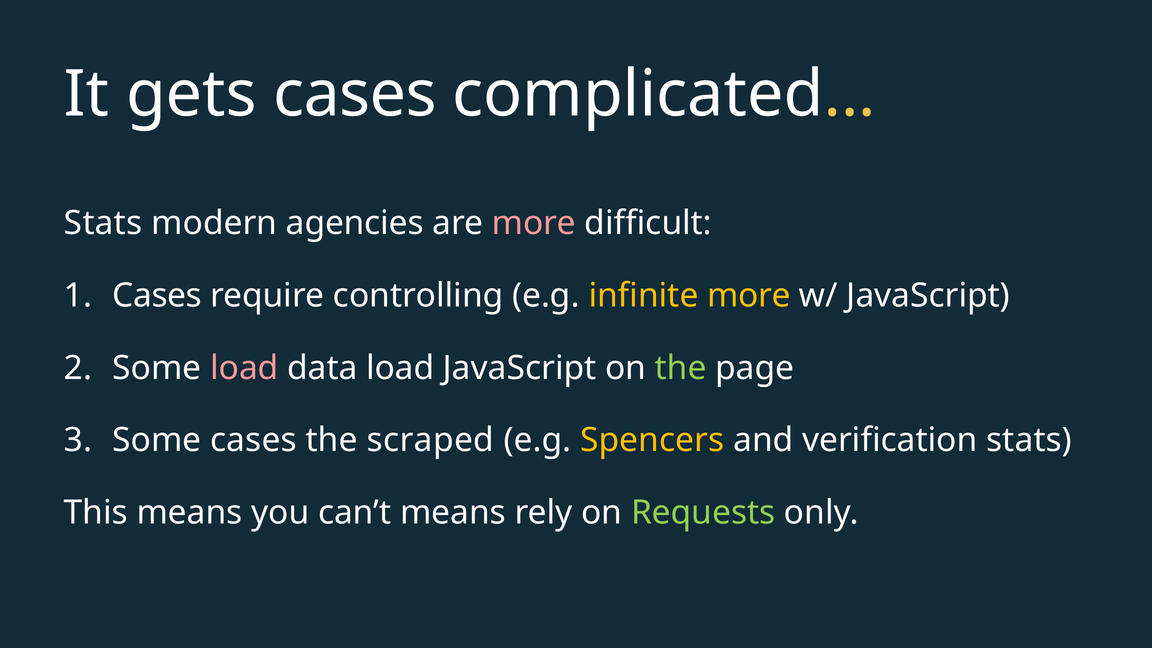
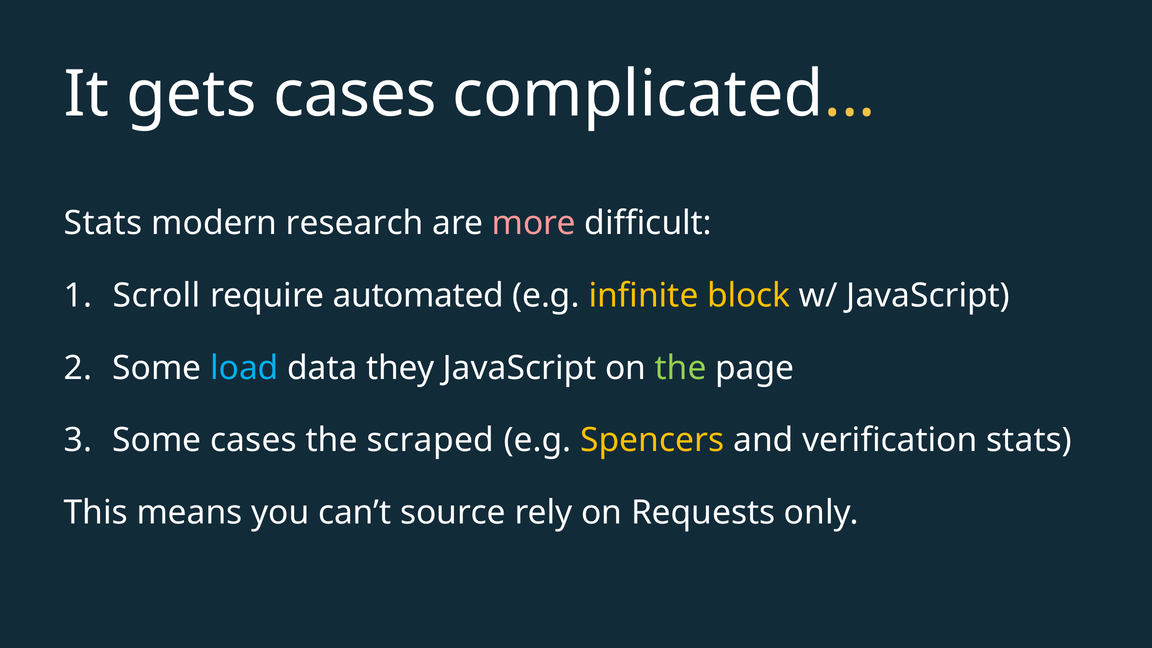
agencies: agencies -> research
Cases at (157, 296): Cases -> Scroll
controlling: controlling -> automated
infinite more: more -> block
load at (244, 368) colour: pink -> light blue
data load: load -> they
can’t means: means -> source
Requests colour: light green -> white
